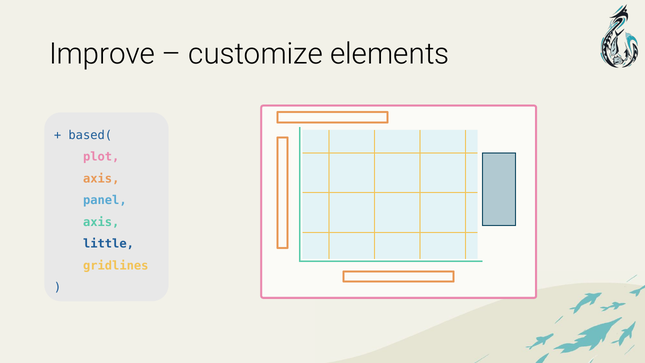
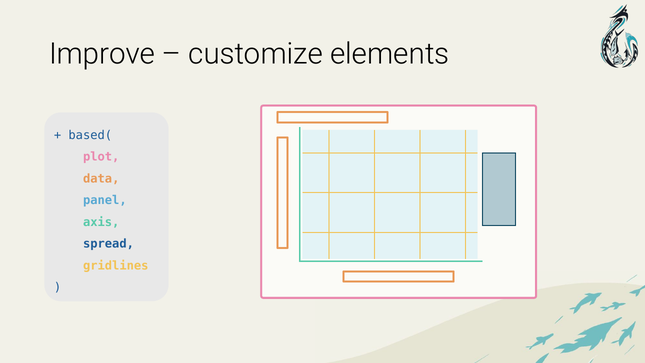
axis at (101, 178): axis -> data
little: little -> spread
